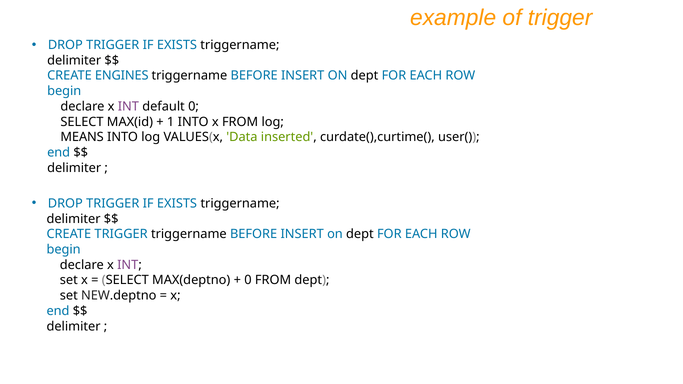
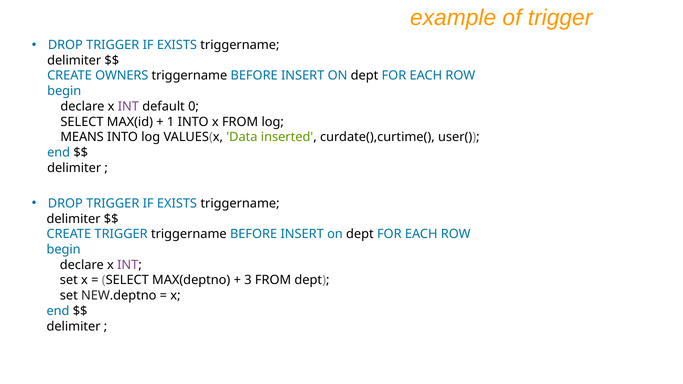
ENGINES: ENGINES -> OWNERS
0 at (248, 280): 0 -> 3
